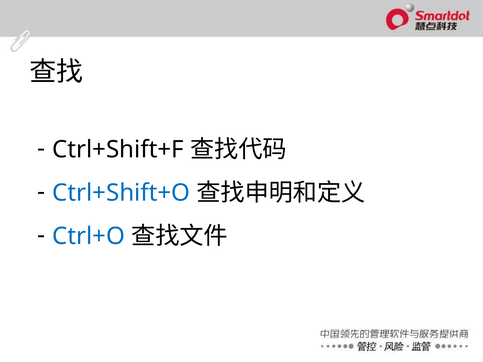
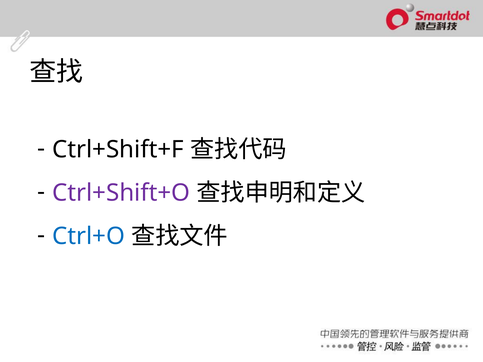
Ctrl+Shift+O colour: blue -> purple
